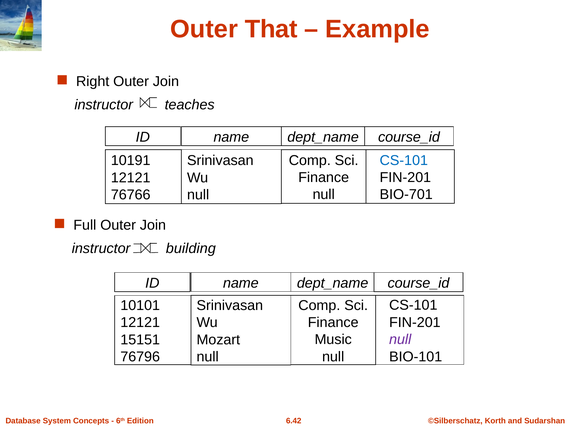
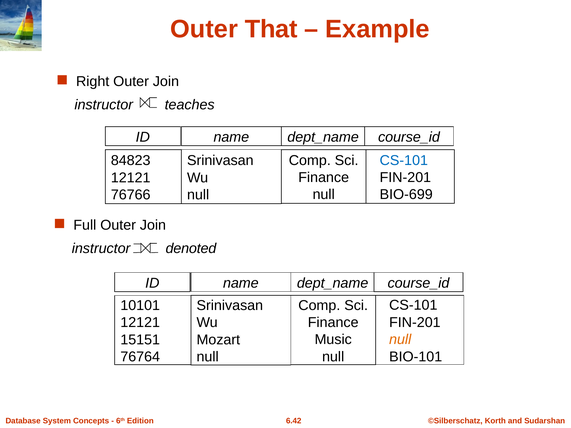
10191: 10191 -> 84823
BIO-701: BIO-701 -> BIO-699
building: building -> denoted
null at (400, 340) colour: purple -> orange
76796: 76796 -> 76764
